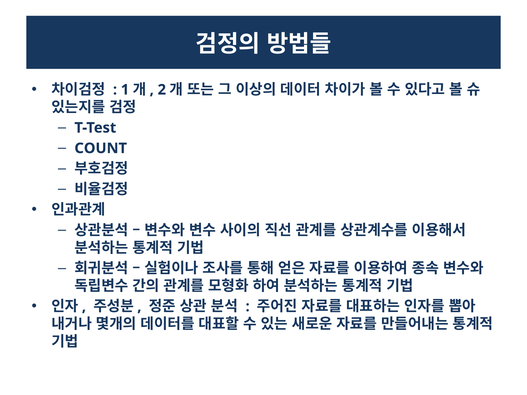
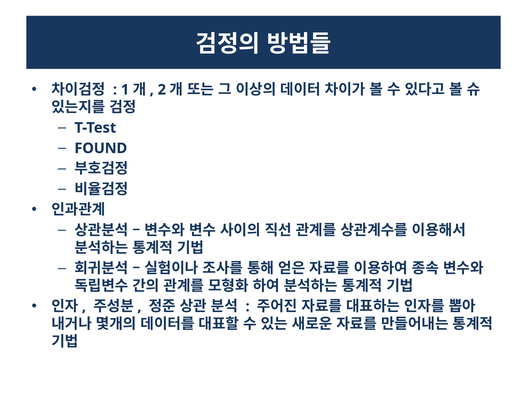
COUNT: COUNT -> FOUND
